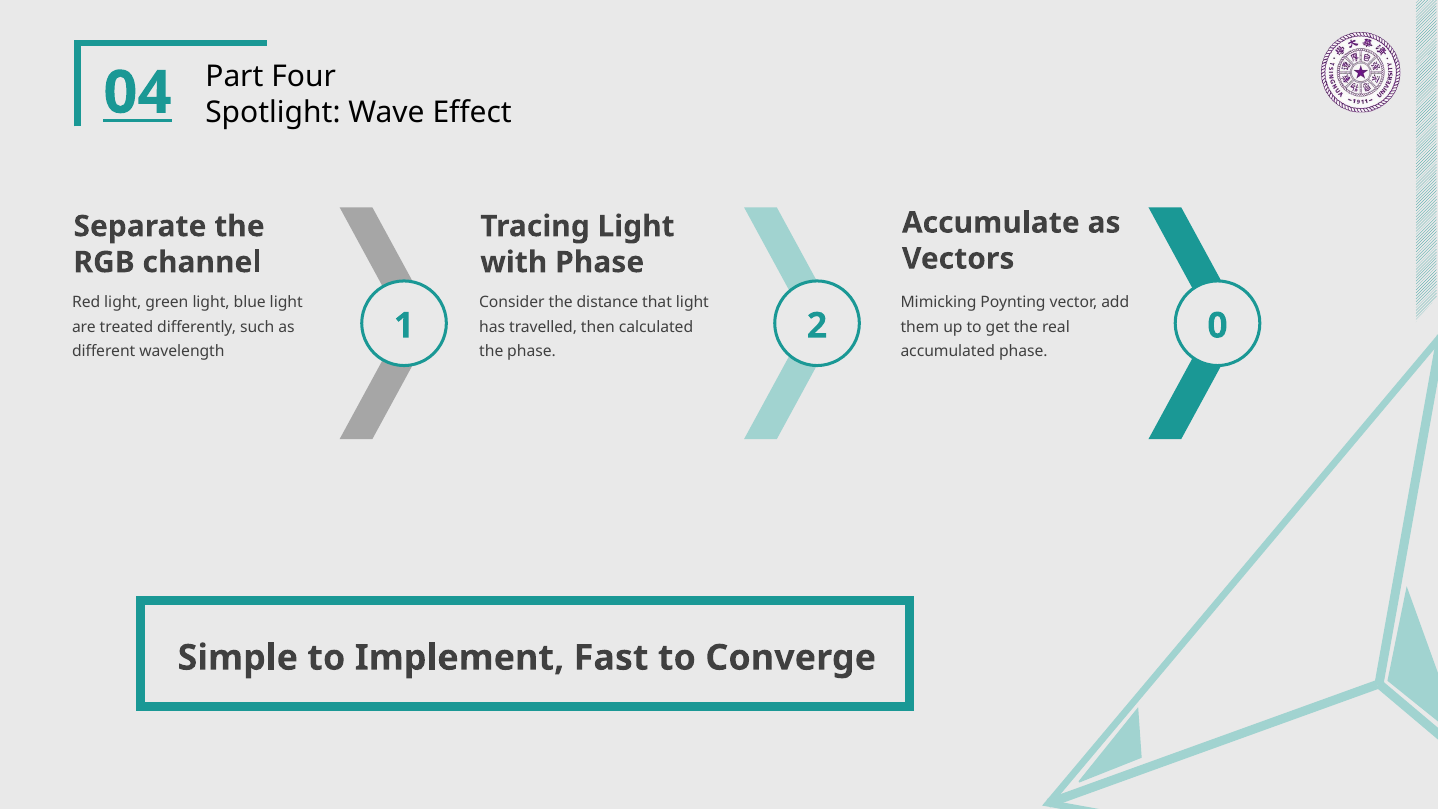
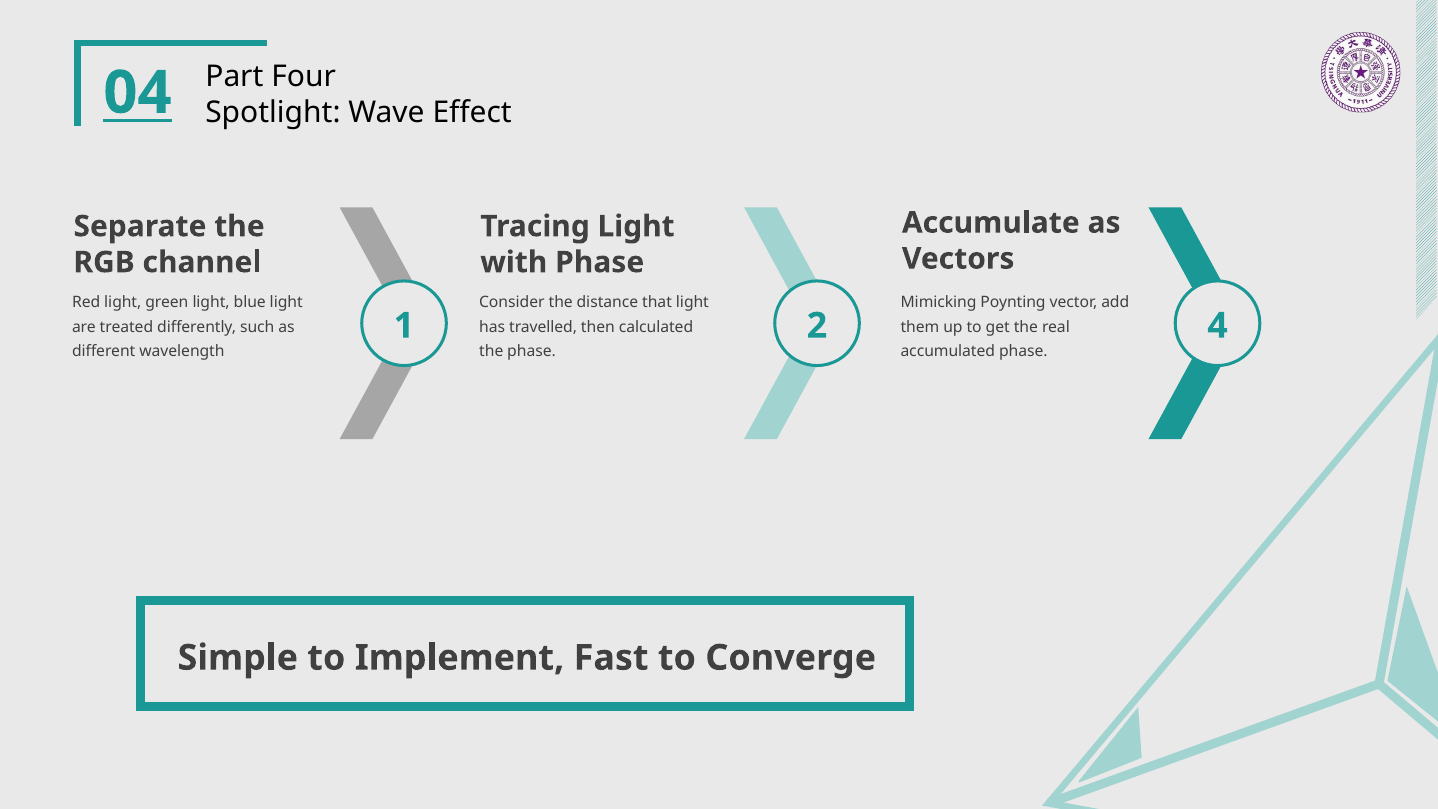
0: 0 -> 4
